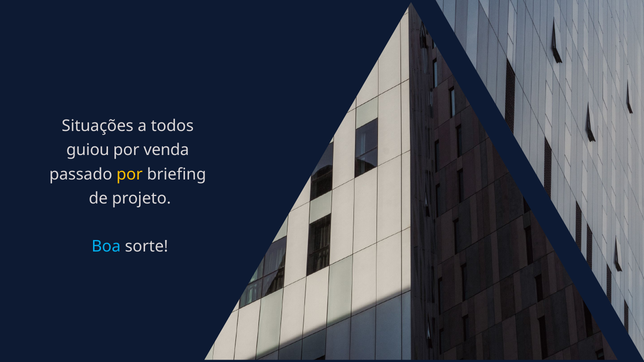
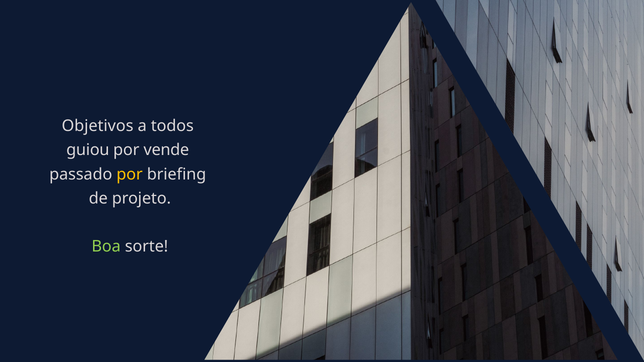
Situações: Situações -> Objetivos
venda: venda -> vende
Boa colour: light blue -> light green
